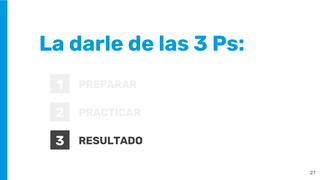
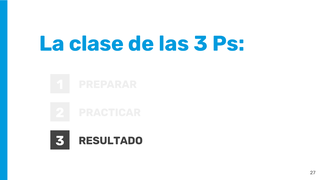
darle: darle -> clase
